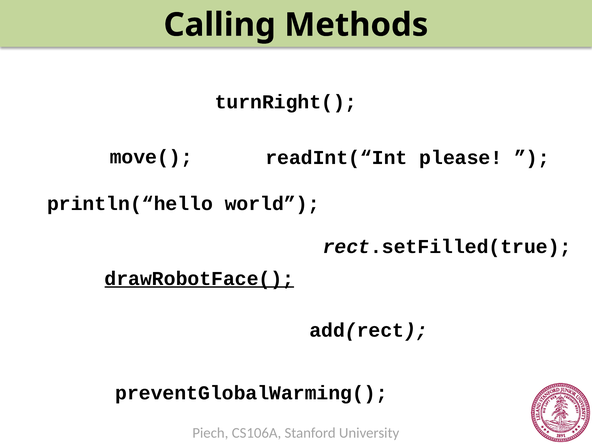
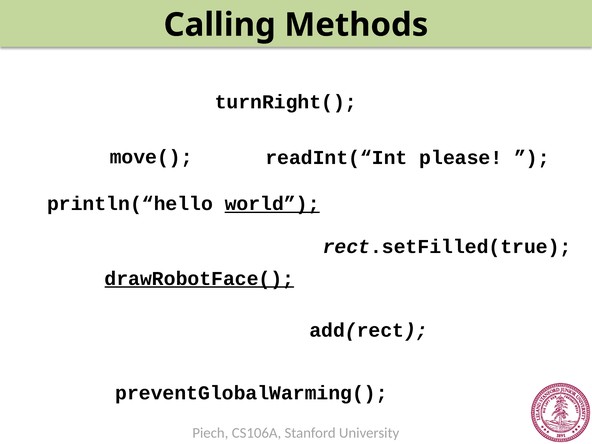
world underline: none -> present
